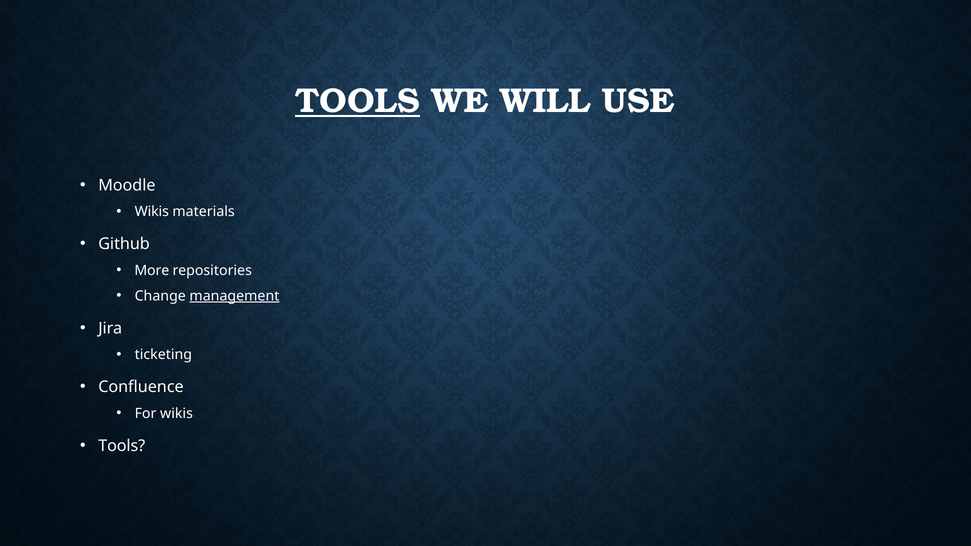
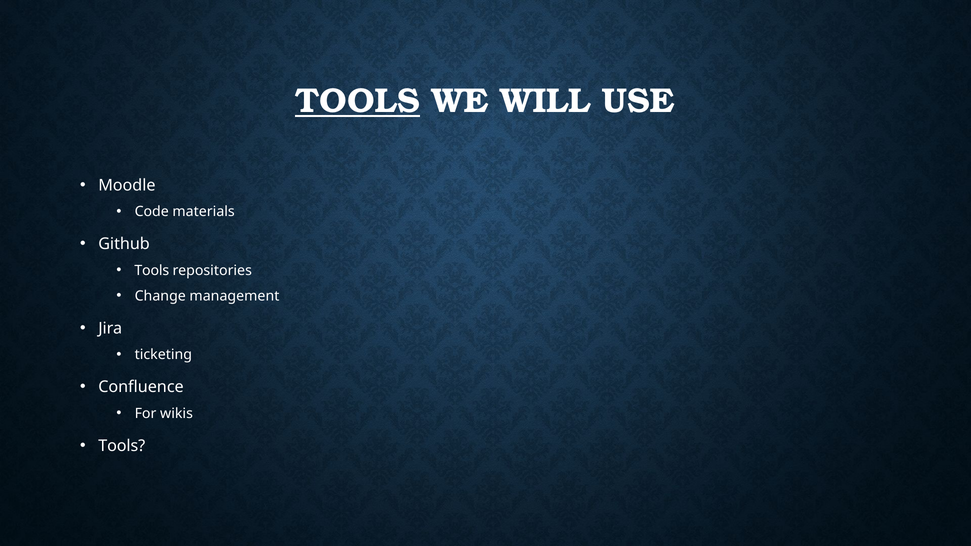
Wikis at (152, 212): Wikis -> Code
More at (152, 271): More -> Tools
management underline: present -> none
